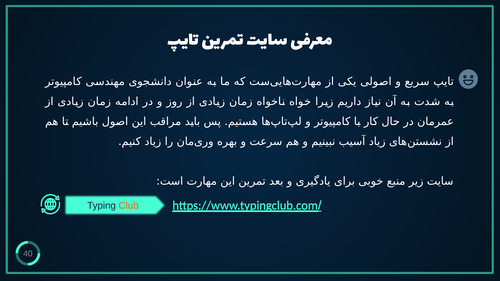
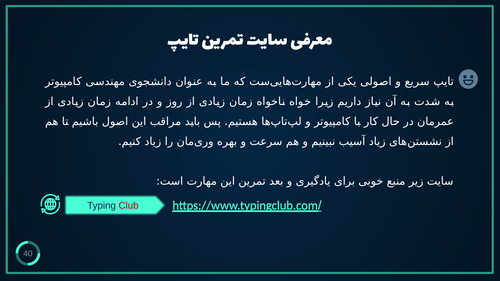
Club colour: orange -> red
